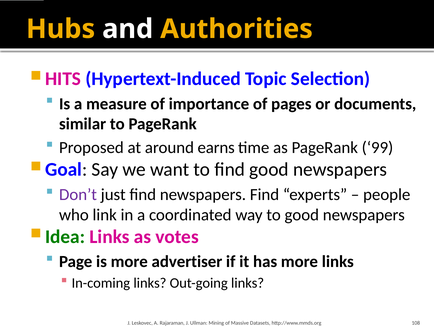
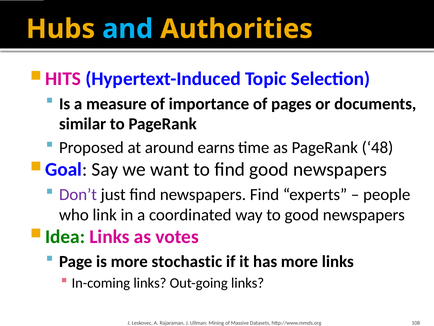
and colour: white -> light blue
99: 99 -> 48
advertiser: advertiser -> stochastic
